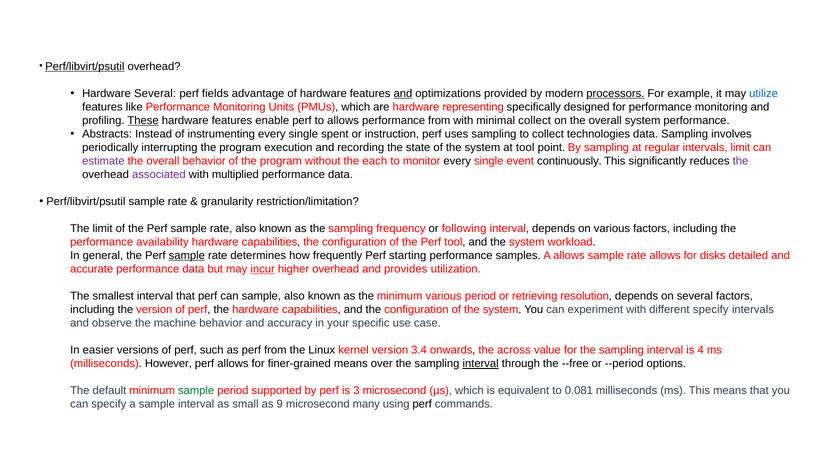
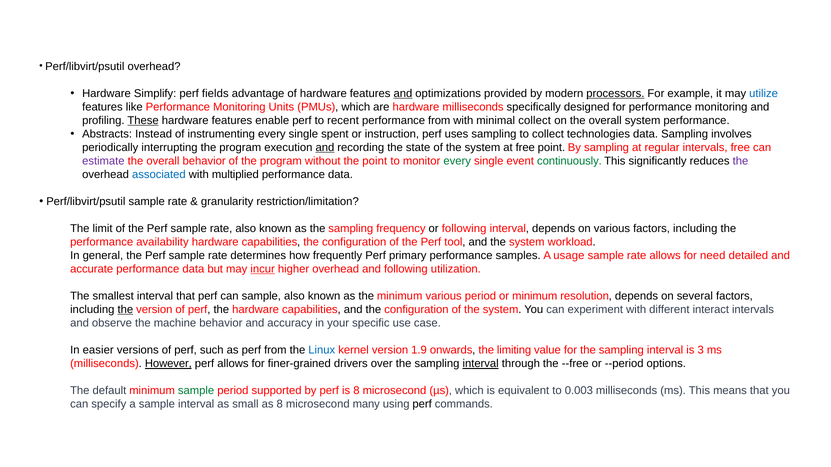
Perf/libvirt/psutil at (85, 66) underline: present -> none
Hardware Several: Several -> Simplify
hardware representing: representing -> milliseconds
to allows: allows -> recent
and at (325, 148) underline: none -> present
at tool: tool -> free
intervals limit: limit -> free
the each: each -> point
every at (457, 161) colour: black -> green
continuously colour: black -> green
associated colour: purple -> blue
sample at (187, 256) underline: present -> none
starting: starting -> primary
A allows: allows -> usage
disks: disks -> need
and provides: provides -> following
or retrieving: retrieving -> minimum
the at (125, 310) underline: none -> present
different specify: specify -> interact
Linux colour: black -> blue
3.4: 3.4 -> 1.9
across: across -> limiting
4: 4 -> 3
However underline: none -> present
finer-grained means: means -> drivers
is 3: 3 -> 8
0.081: 0.081 -> 0.003
as 9: 9 -> 8
